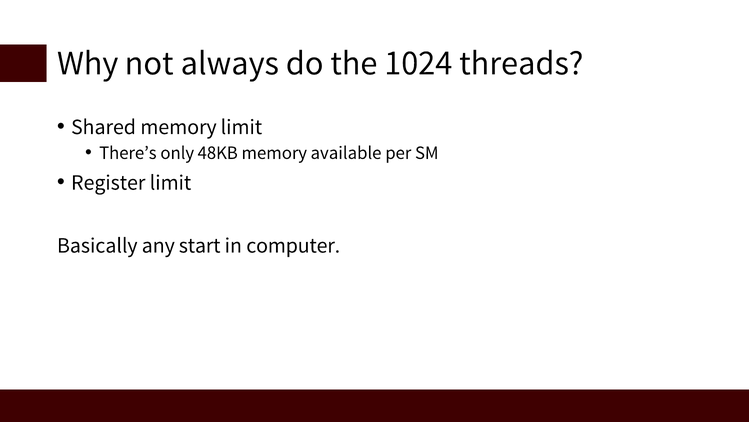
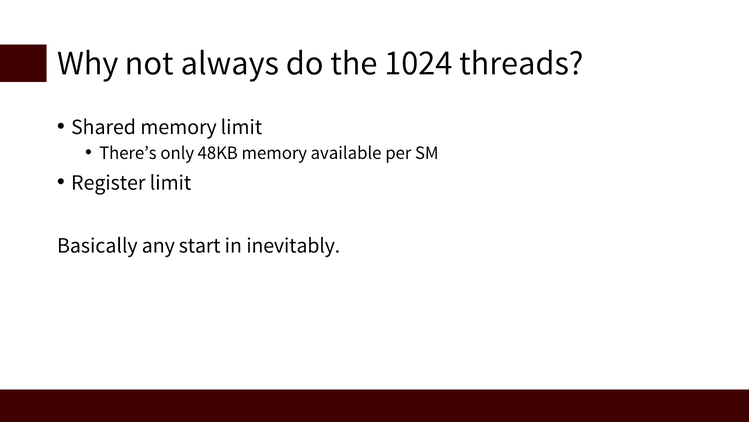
computer: computer -> inevitably
